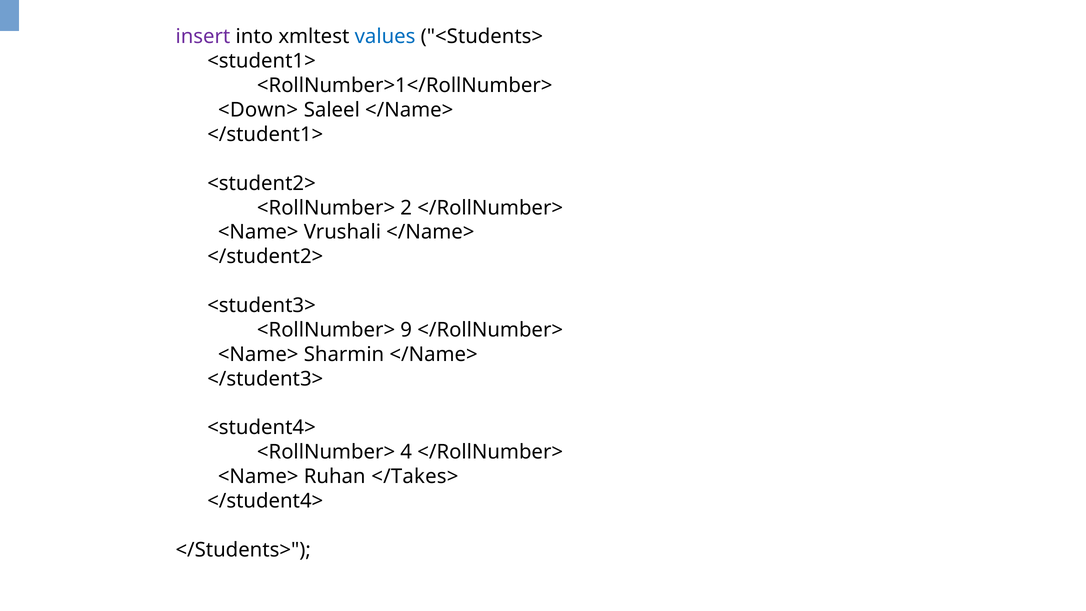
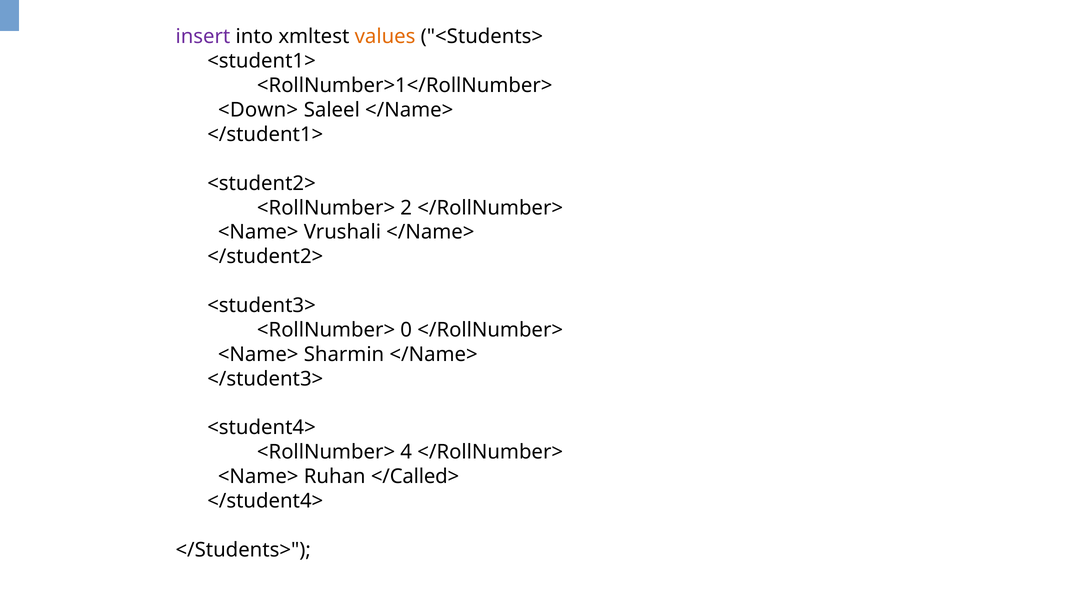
values colour: blue -> orange
9: 9 -> 0
</Takes>: </Takes> -> </Called>
